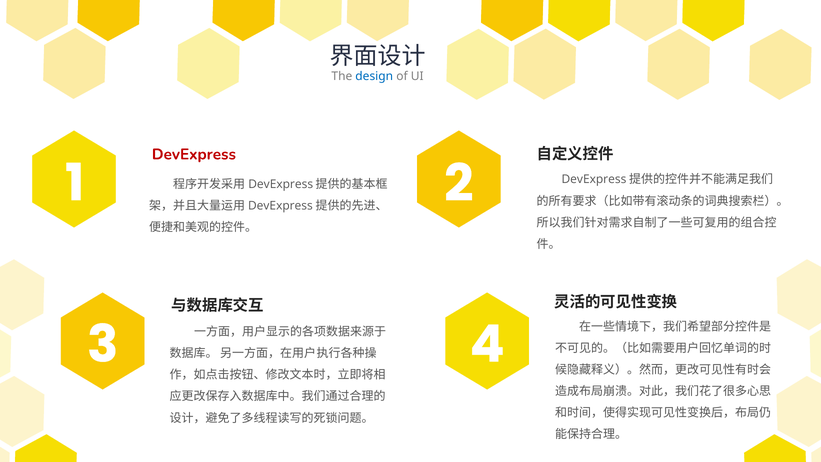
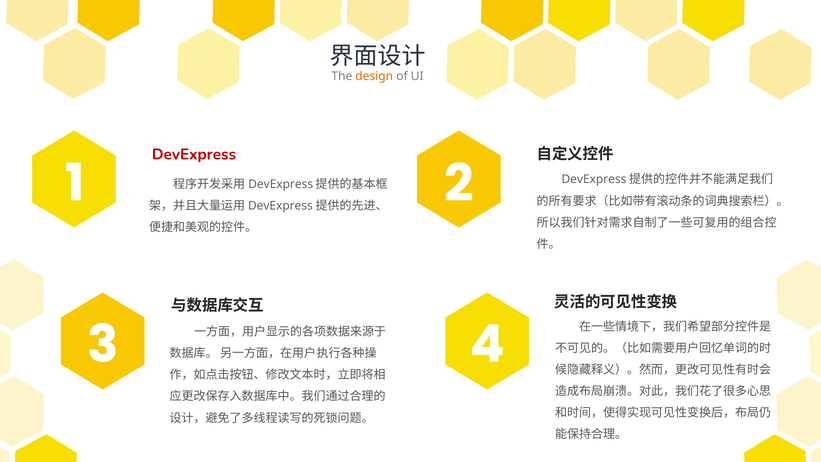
design colour: blue -> orange
